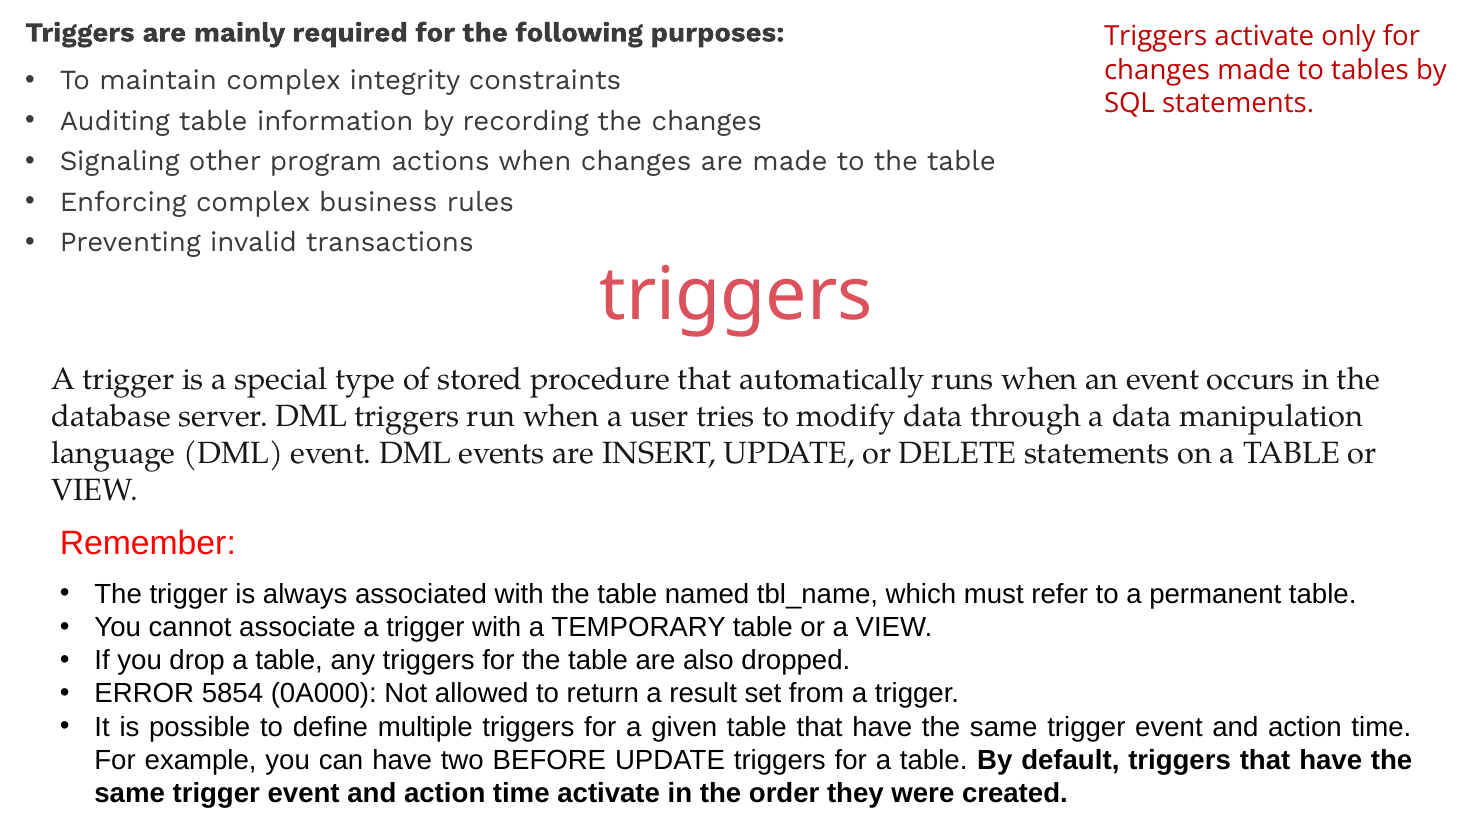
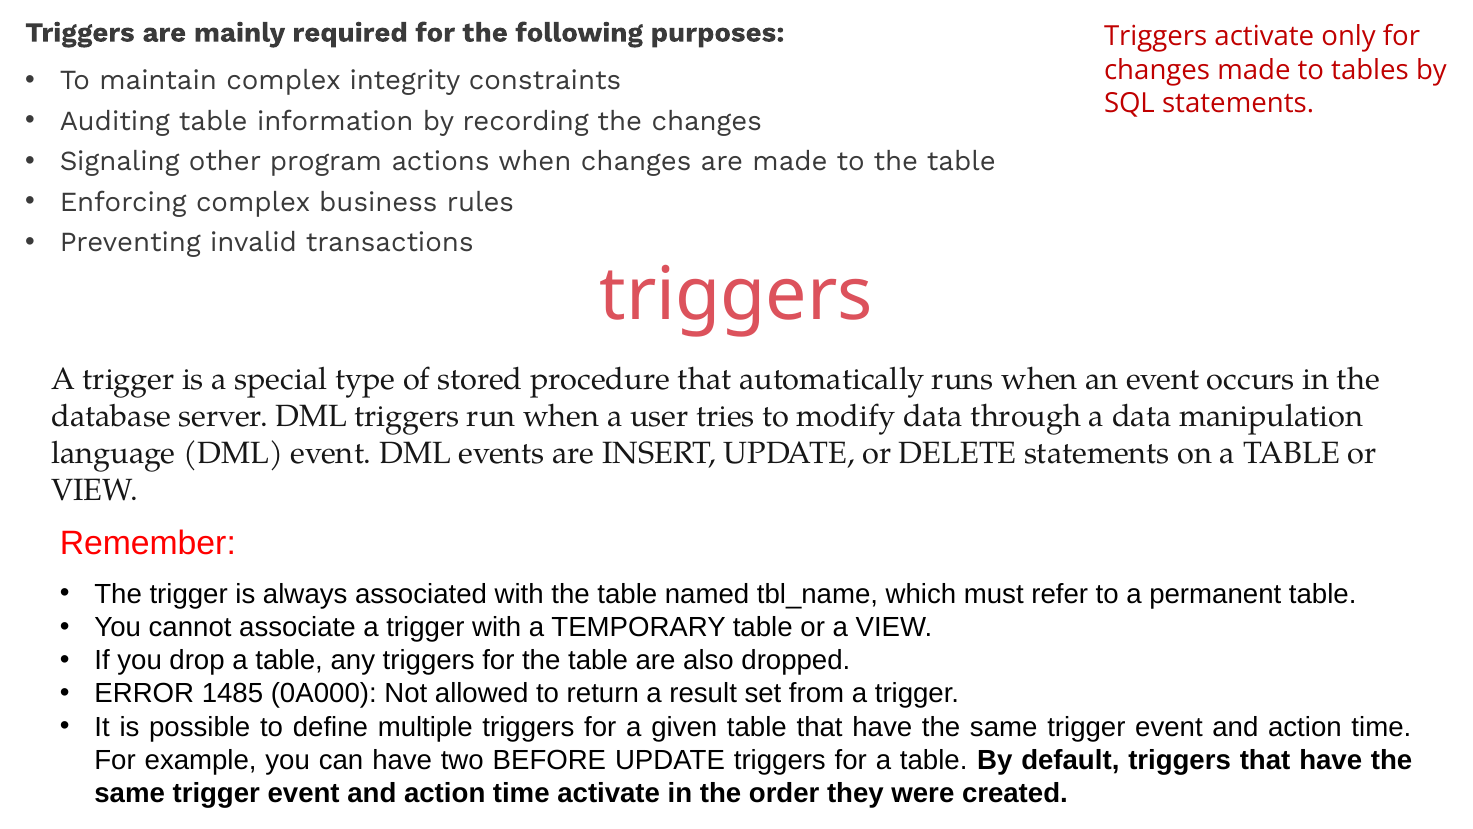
5854: 5854 -> 1485
